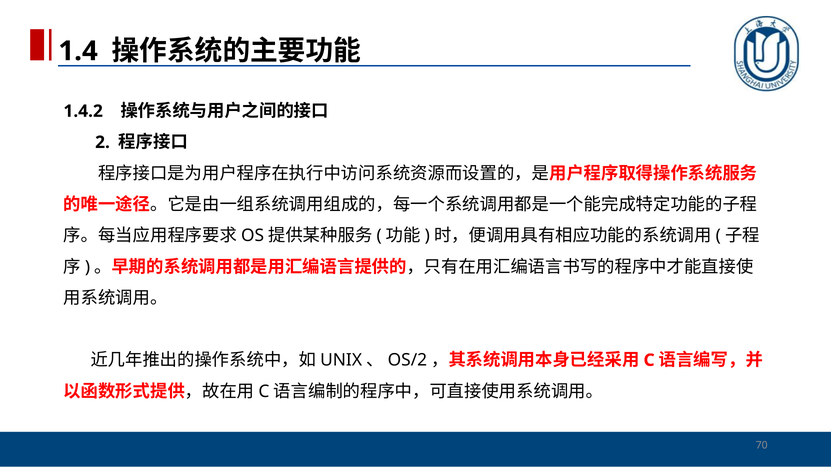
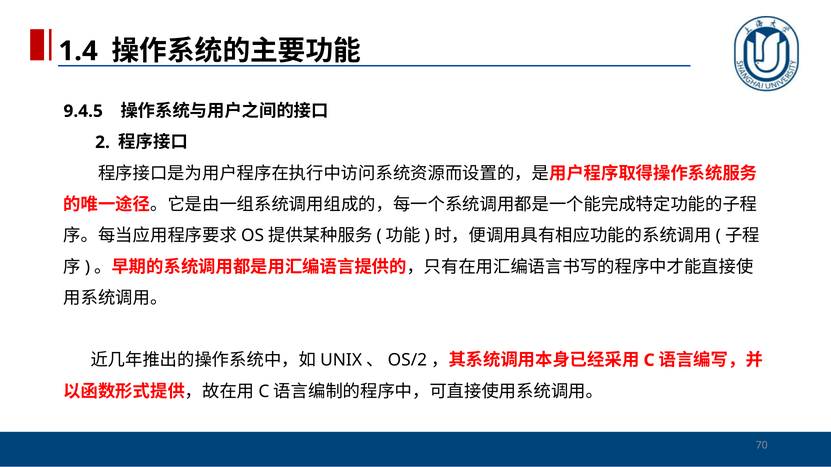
1.4.2: 1.4.2 -> 9.4.5
